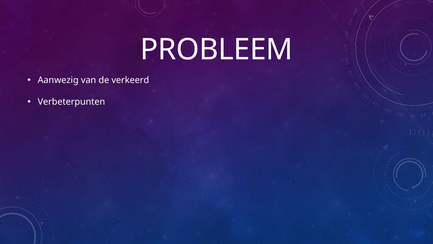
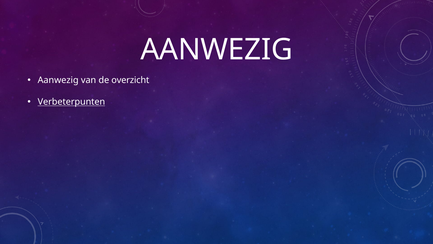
PROBLEEM at (217, 50): PROBLEEM -> AANWEZIG
verkeerd: verkeerd -> overzicht
Verbeterpunten underline: none -> present
